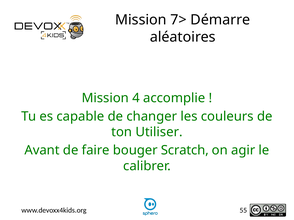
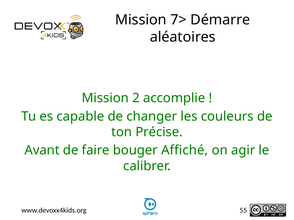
4: 4 -> 2
Utiliser: Utiliser -> Précise
Scratch: Scratch -> Affiché
